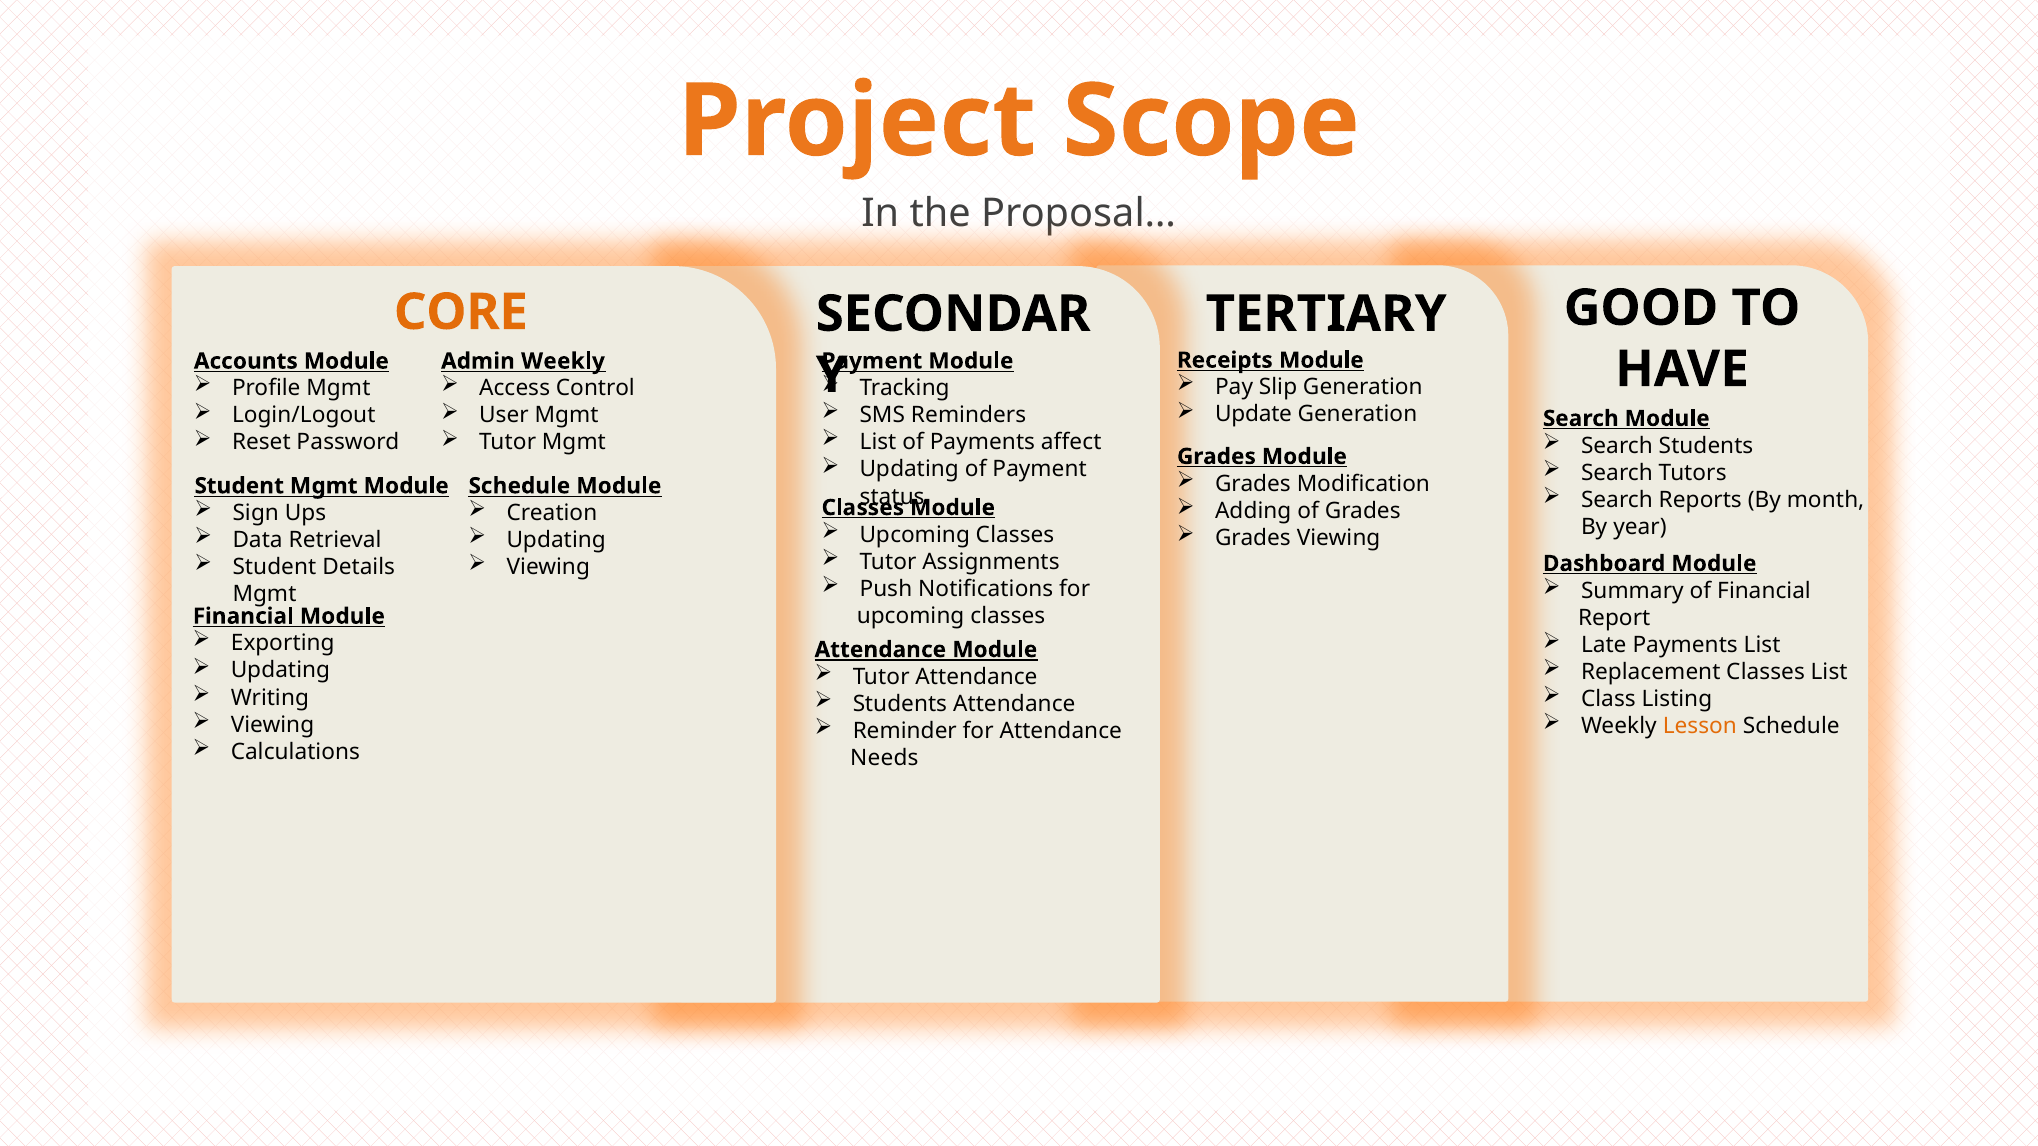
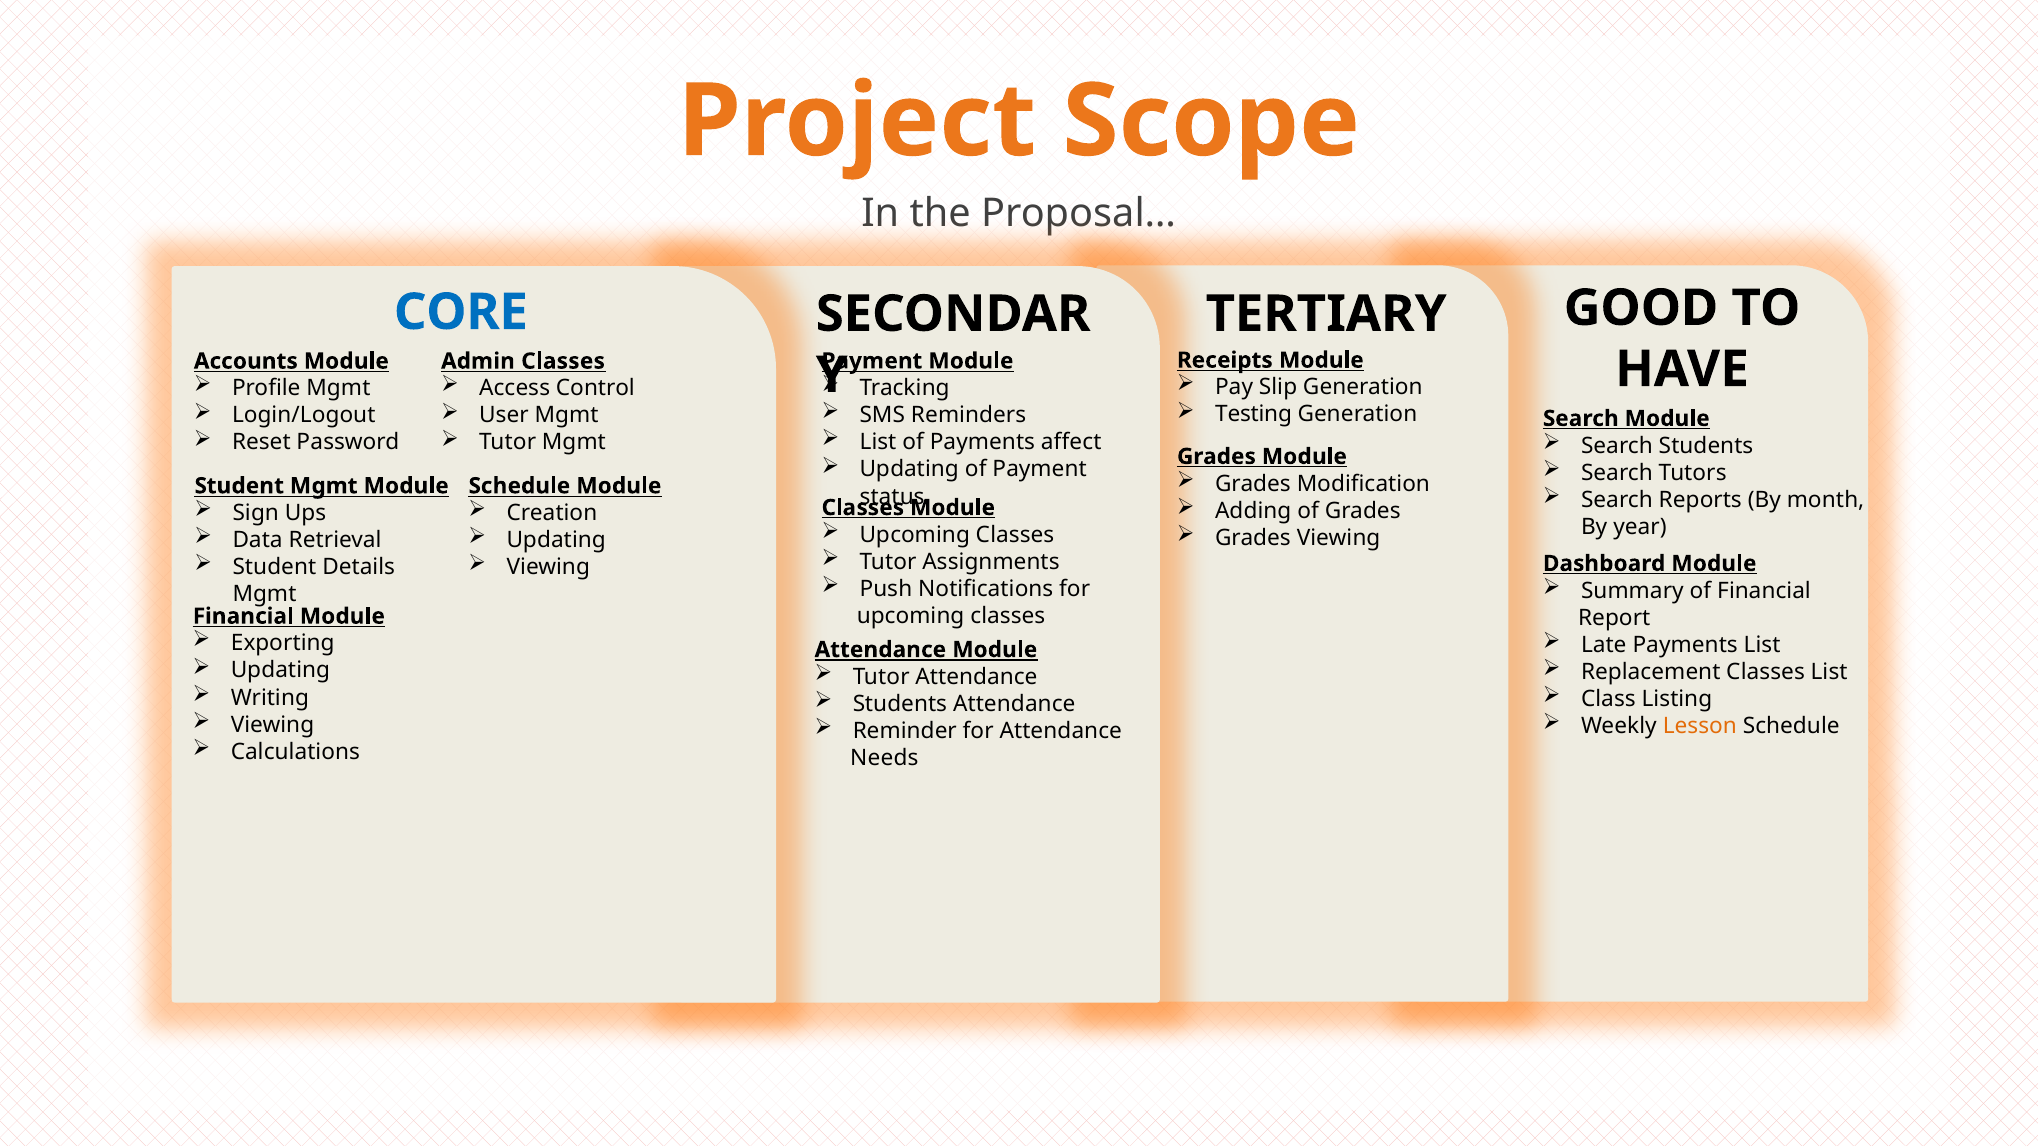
CORE colour: orange -> blue
Admin Weekly: Weekly -> Classes
Update: Update -> Testing
